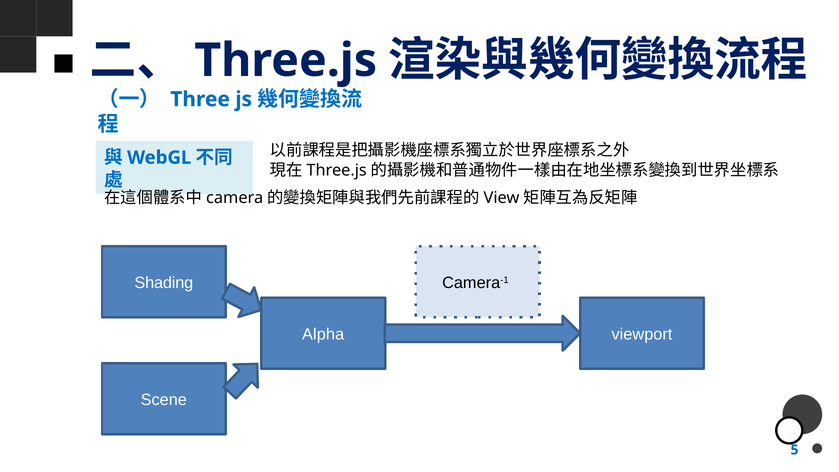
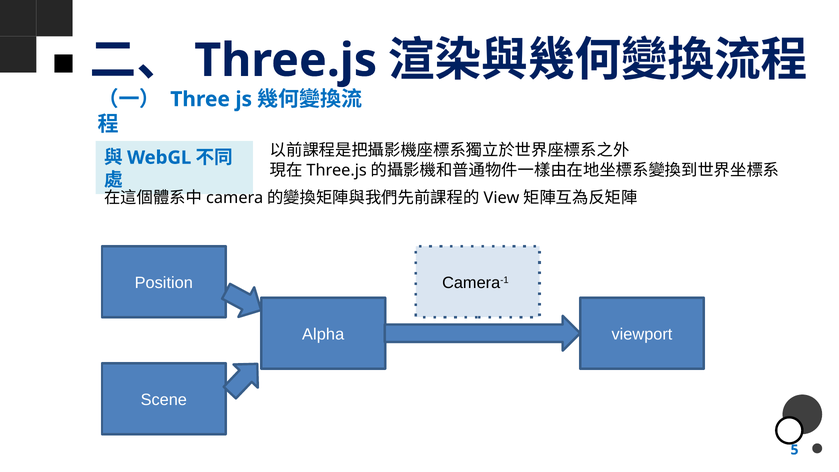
Shading: Shading -> Position
